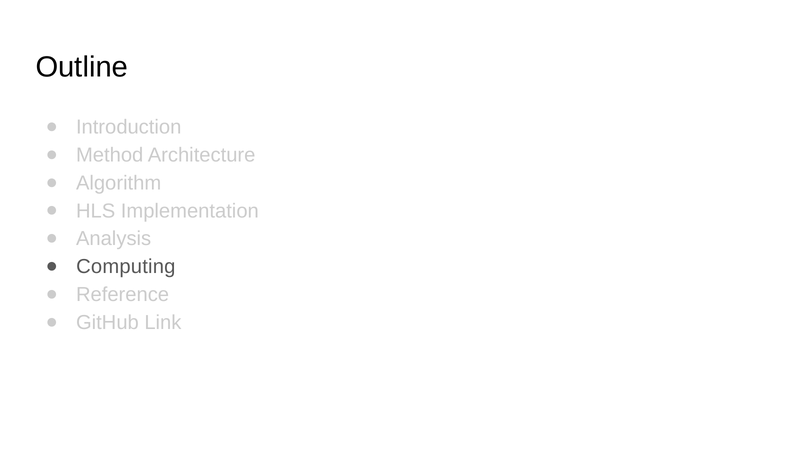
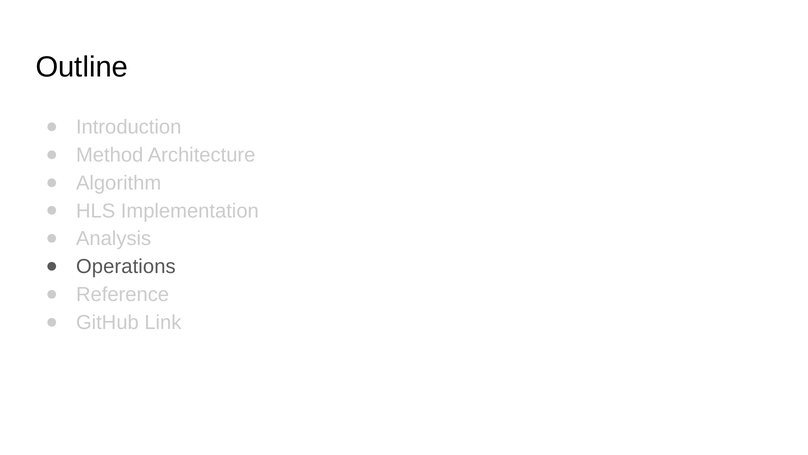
Computing: Computing -> Operations
